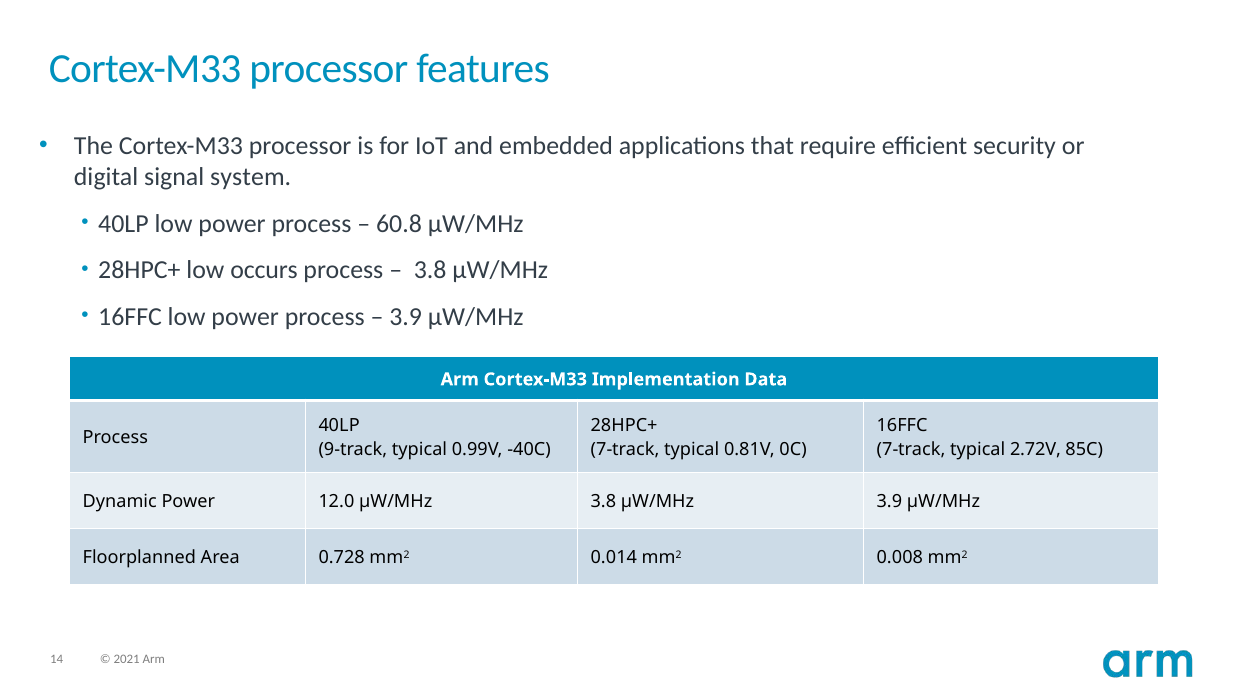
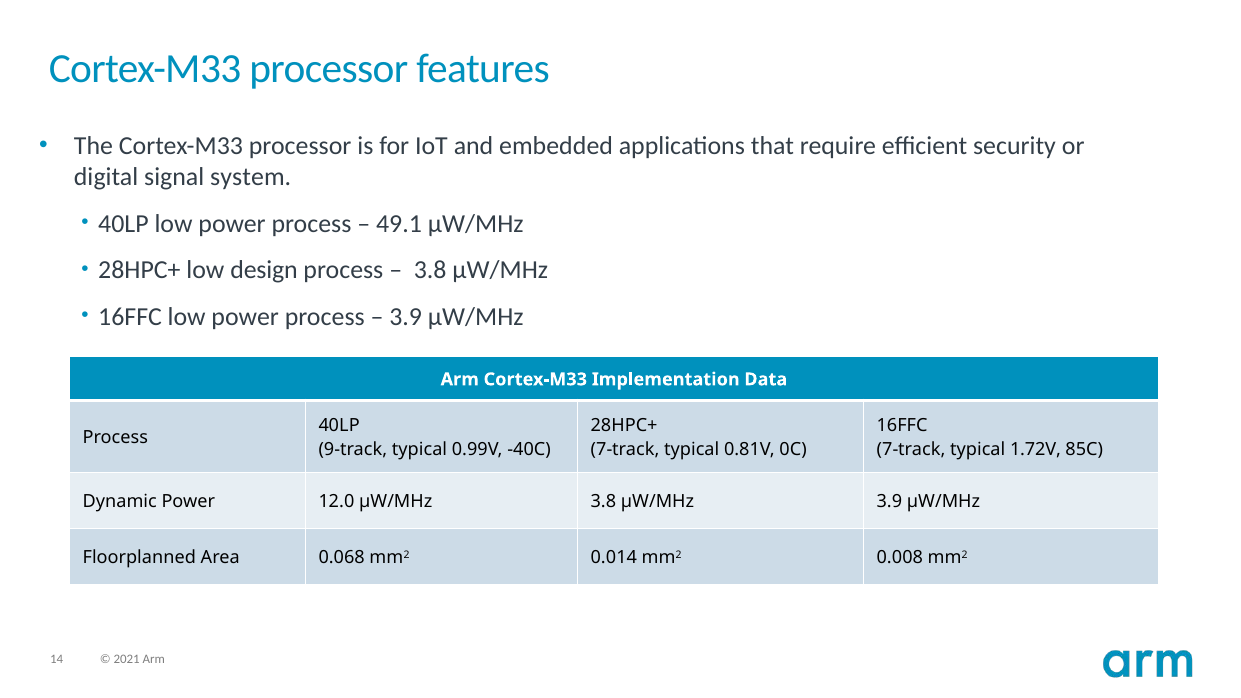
60.8: 60.8 -> 49.1
occurs: occurs -> design
2.72V: 2.72V -> 1.72V
0.728: 0.728 -> 0.068
